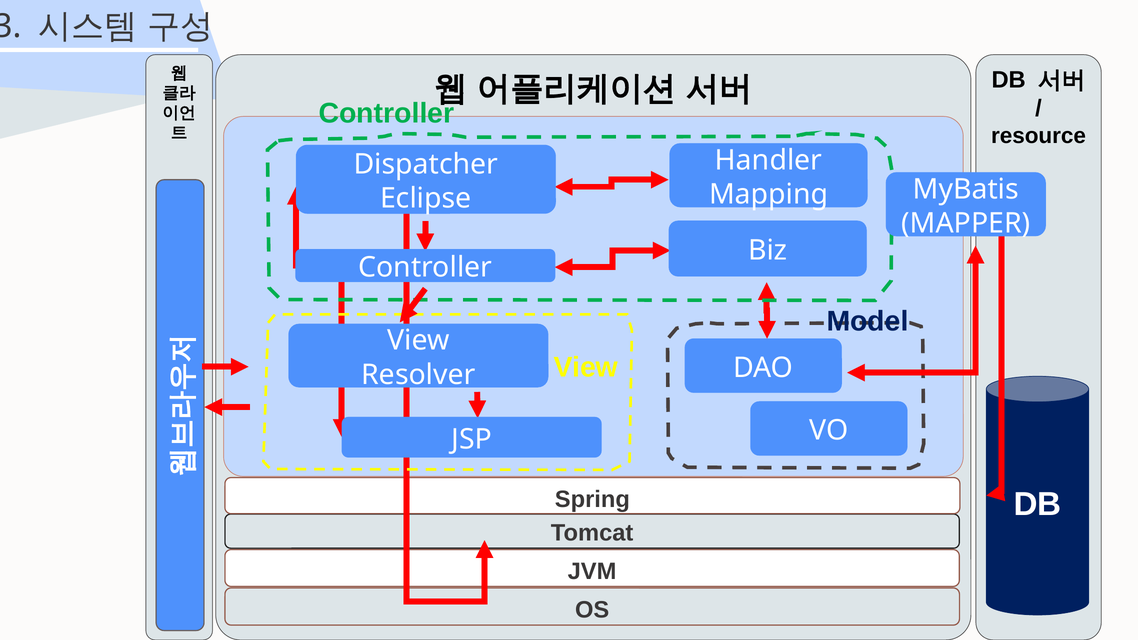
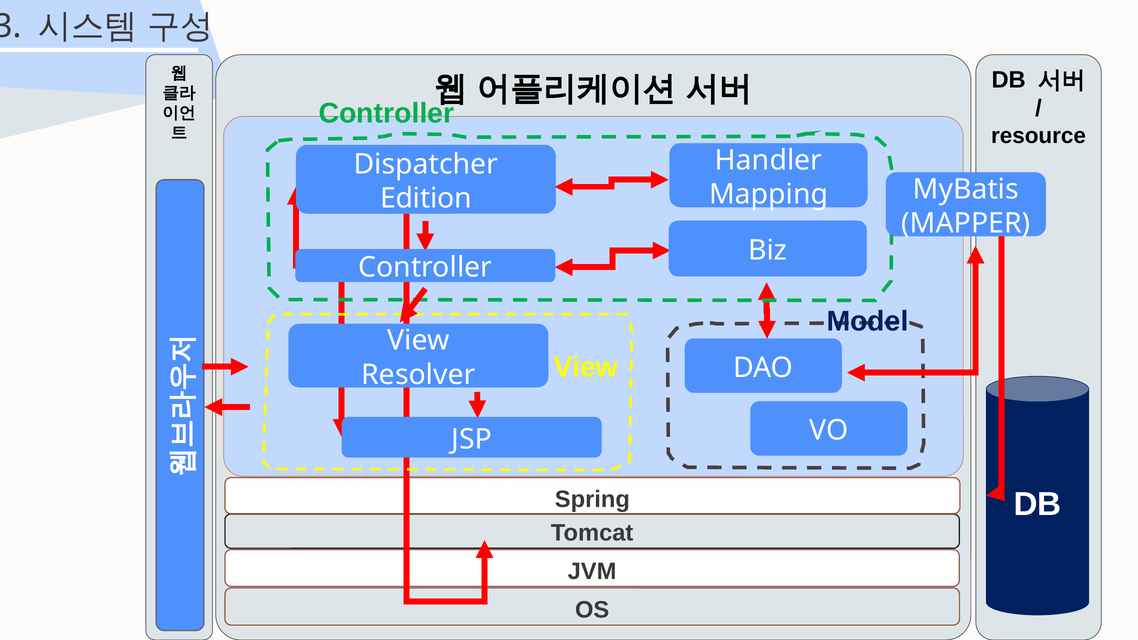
Eclipse: Eclipse -> Edition
